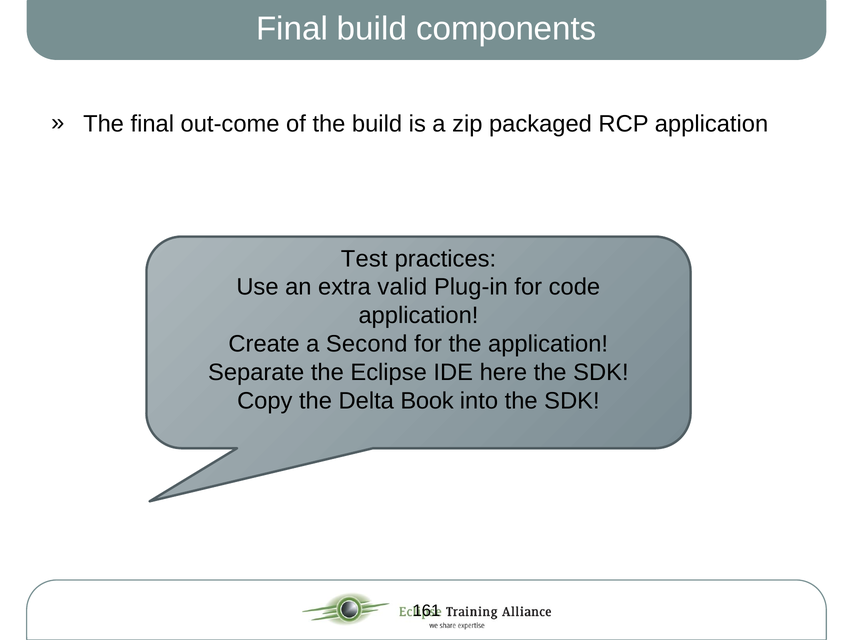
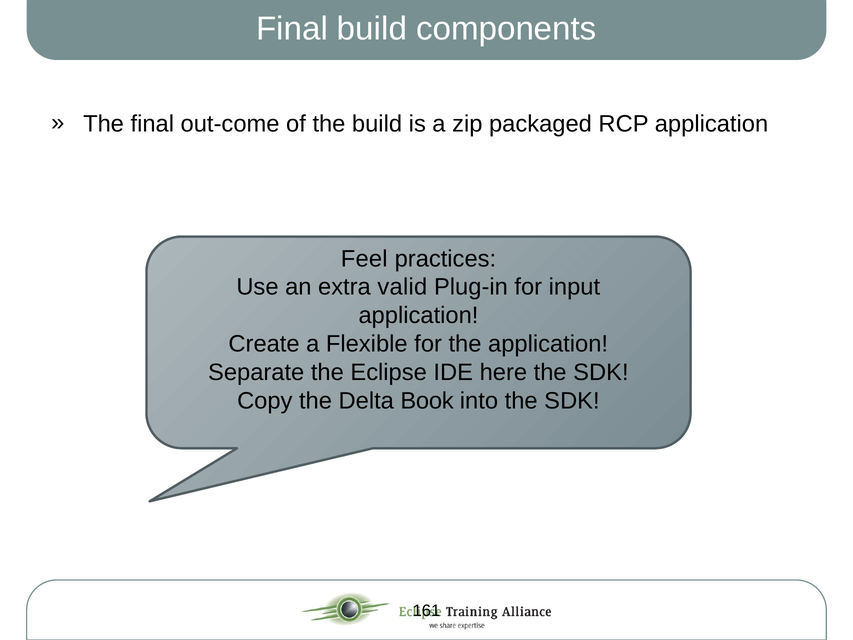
Test: Test -> Feel
code: code -> input
Second: Second -> Flexible
